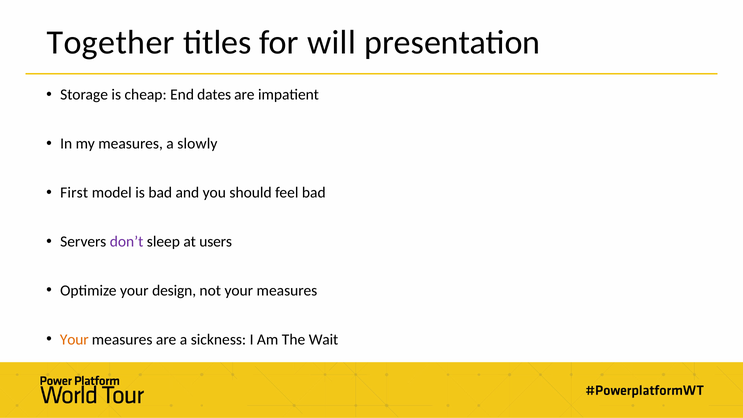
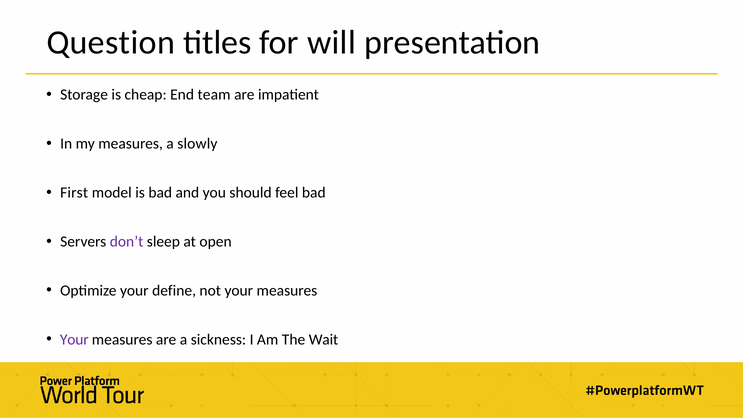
Together: Together -> Question
dates: dates -> team
users: users -> open
design: design -> define
Your at (74, 339) colour: orange -> purple
